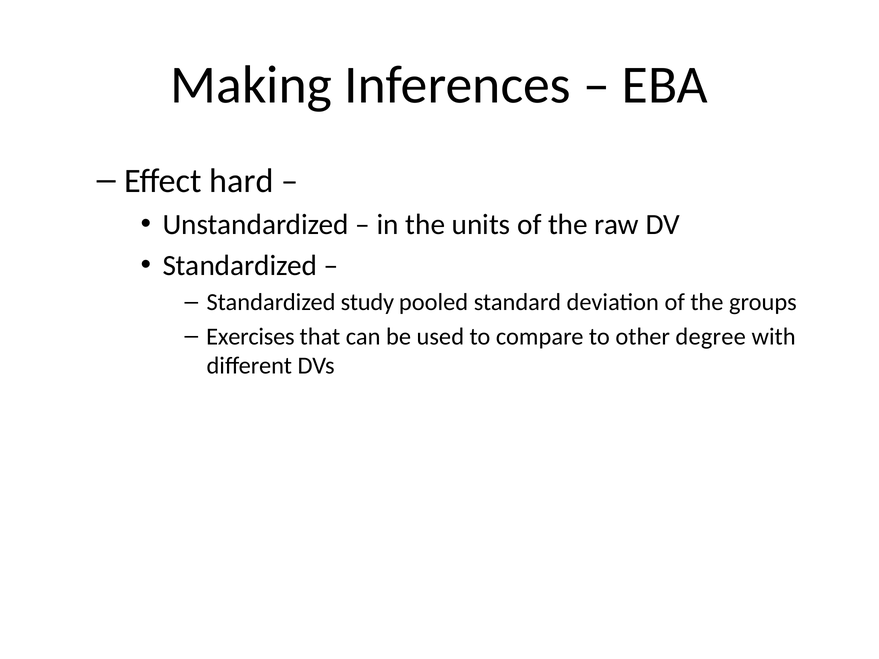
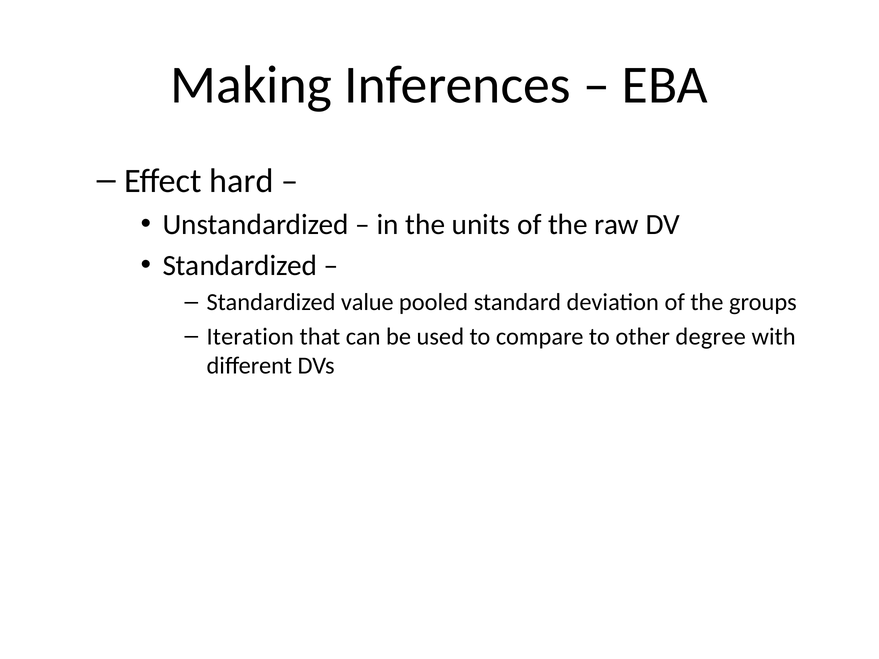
study: study -> value
Exercises: Exercises -> Iteration
